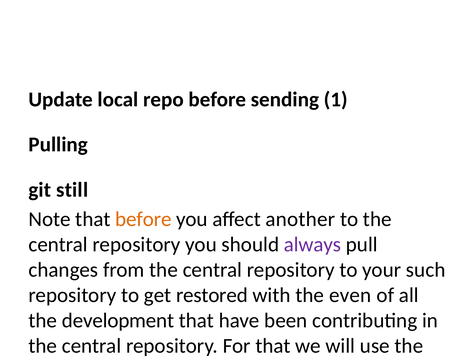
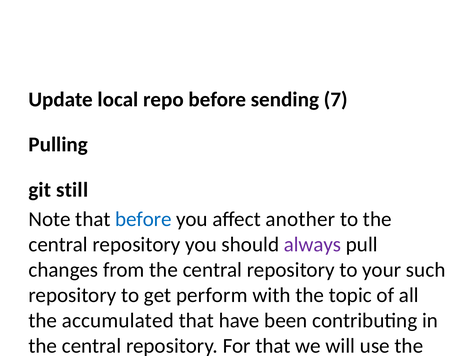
1: 1 -> 7
before at (143, 219) colour: orange -> blue
restored: restored -> perform
even: even -> topic
development: development -> accumulated
